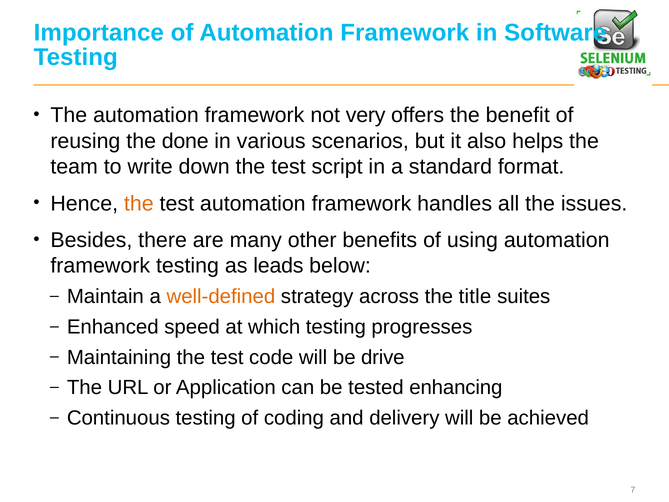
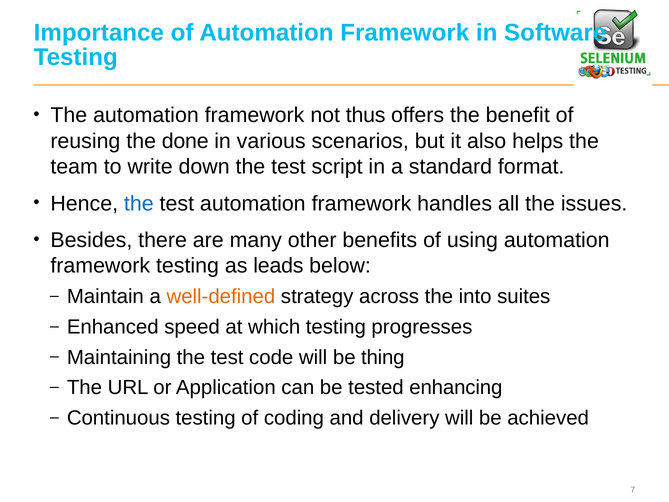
very: very -> thus
the at (139, 203) colour: orange -> blue
title: title -> into
drive: drive -> thing
